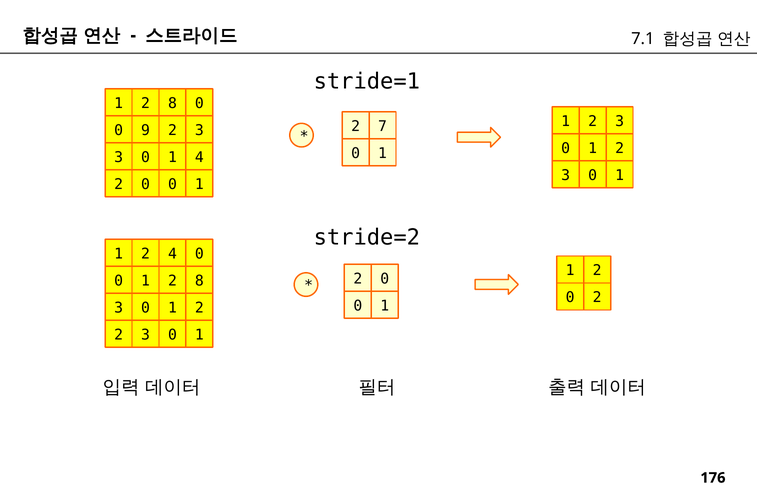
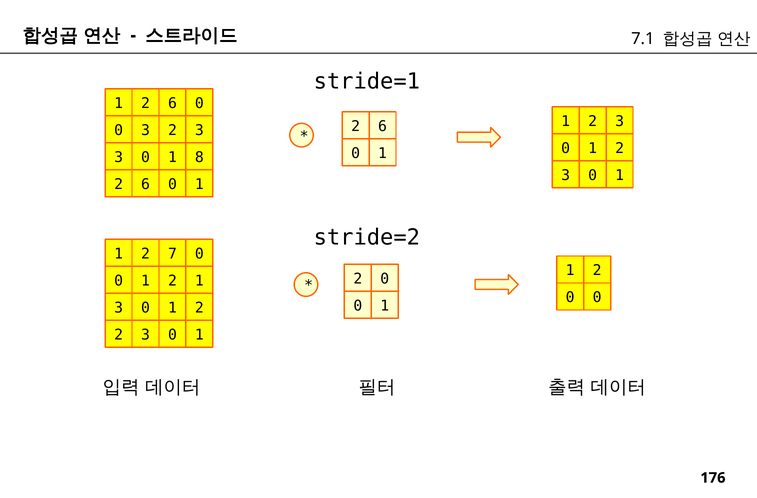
8 at (172, 103): 8 -> 6
7 at (383, 126): 7 -> 6
0 9: 9 -> 3
1 4: 4 -> 8
0 at (146, 184): 0 -> 6
2 4: 4 -> 7
0 1 2 8: 8 -> 1
2 at (597, 297): 2 -> 0
